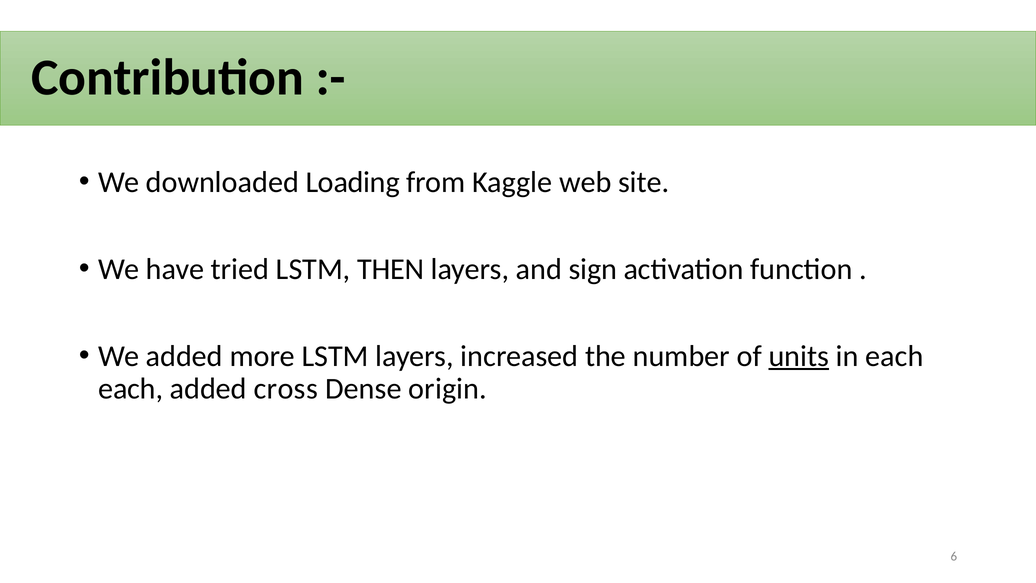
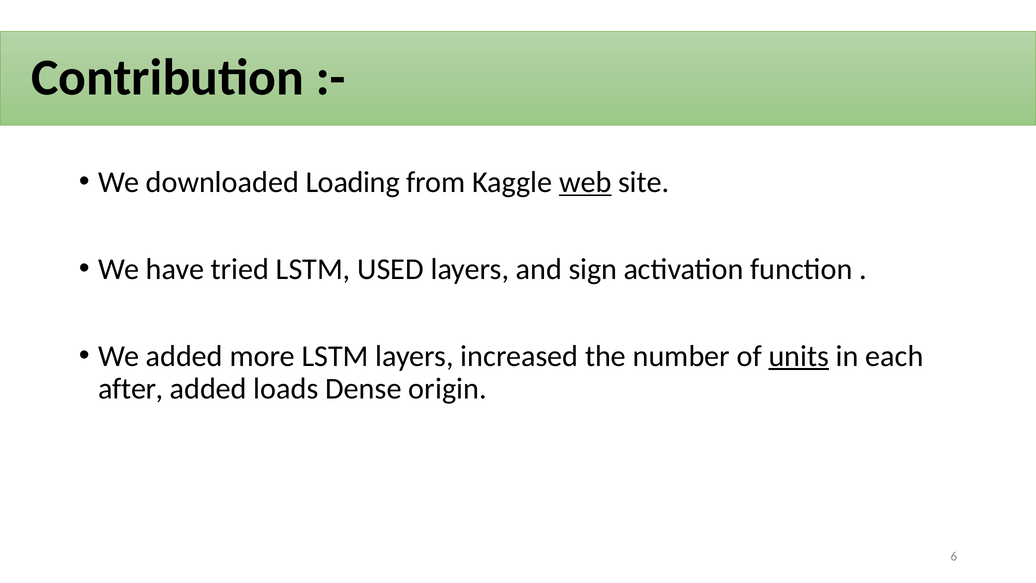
web underline: none -> present
THEN: THEN -> USED
each at (131, 389): each -> after
cross: cross -> loads
